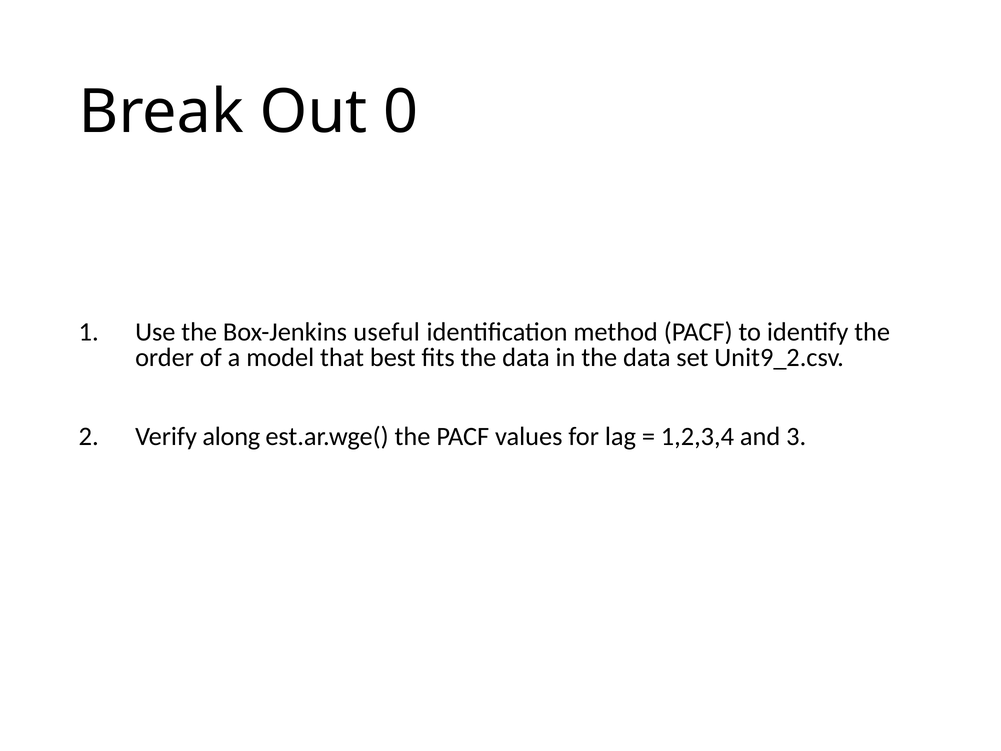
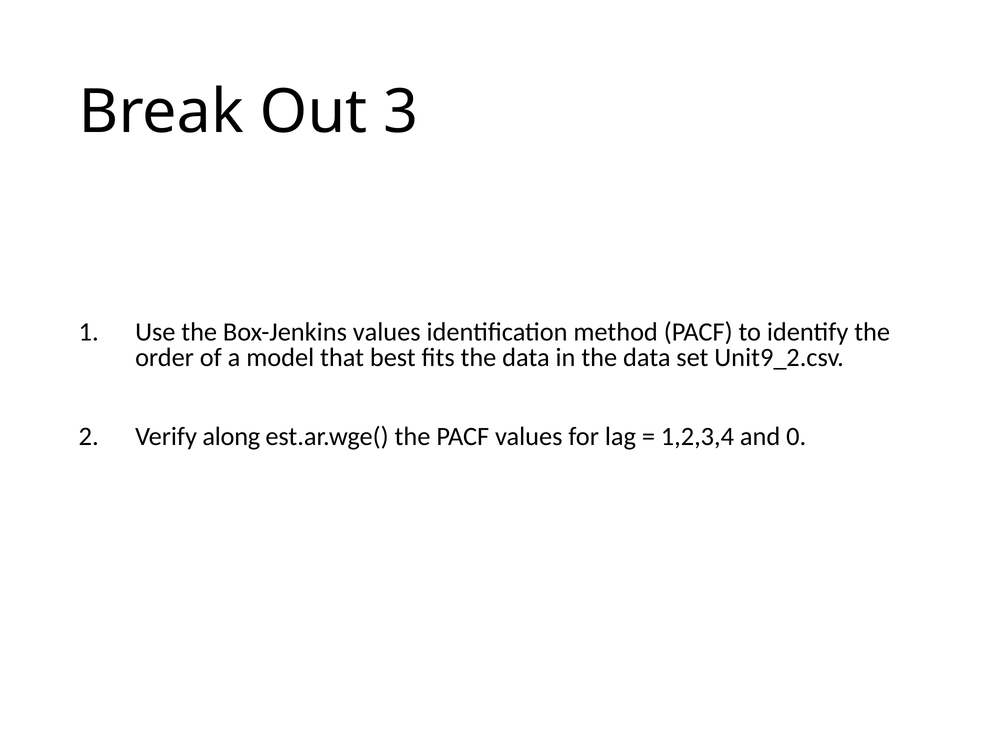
0: 0 -> 3
Box-Jenkins useful: useful -> values
3: 3 -> 0
